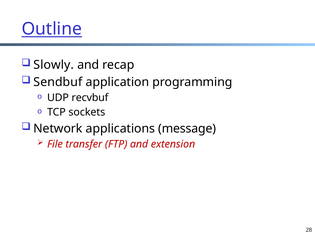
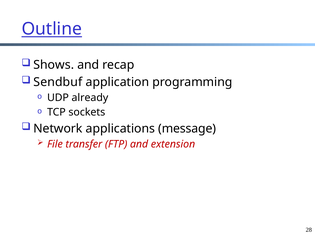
Slowly: Slowly -> Shows
recvbuf: recvbuf -> already
